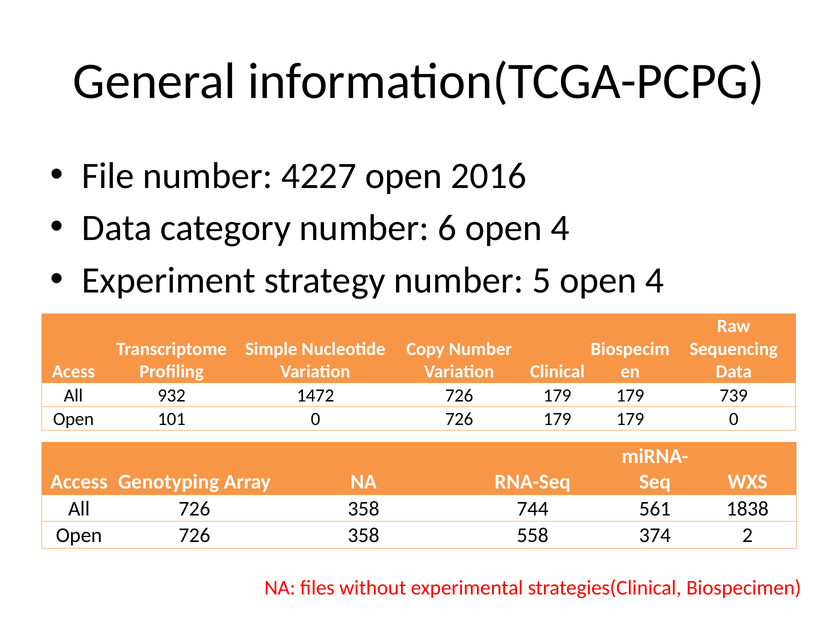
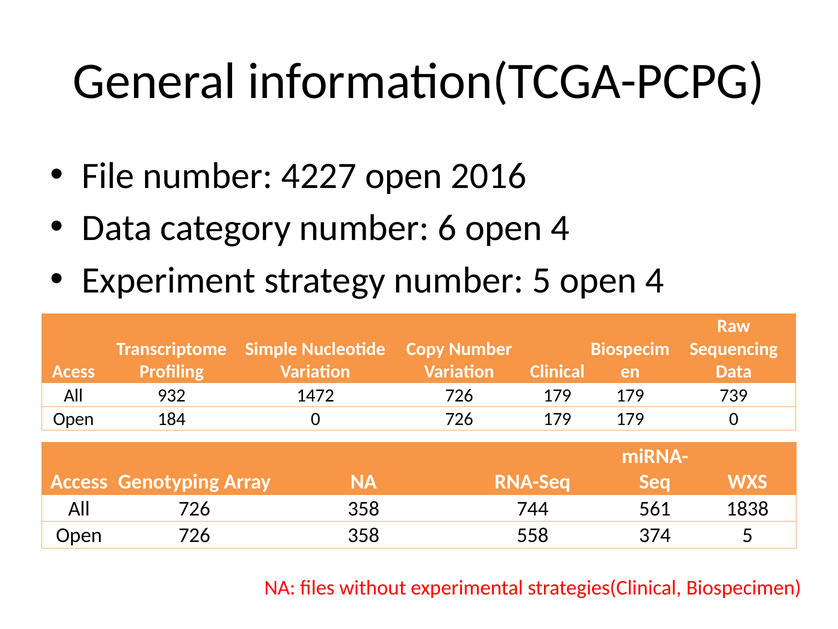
101: 101 -> 184
374 2: 2 -> 5
